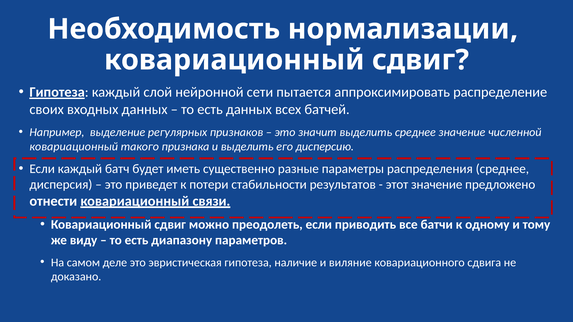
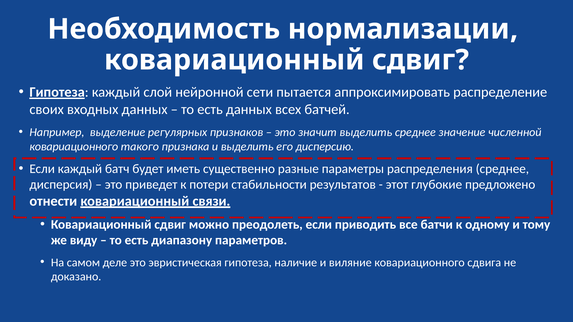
ковариационный at (74, 147): ковариационный -> ковариационного
этот значение: значение -> глубокие
